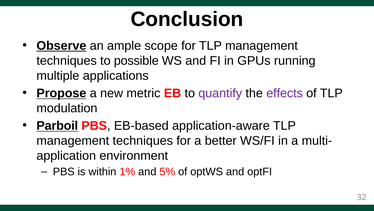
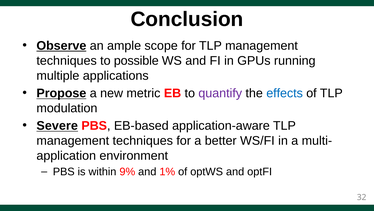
effects colour: purple -> blue
Parboil: Parboil -> Severe
1%: 1% -> 9%
5%: 5% -> 1%
